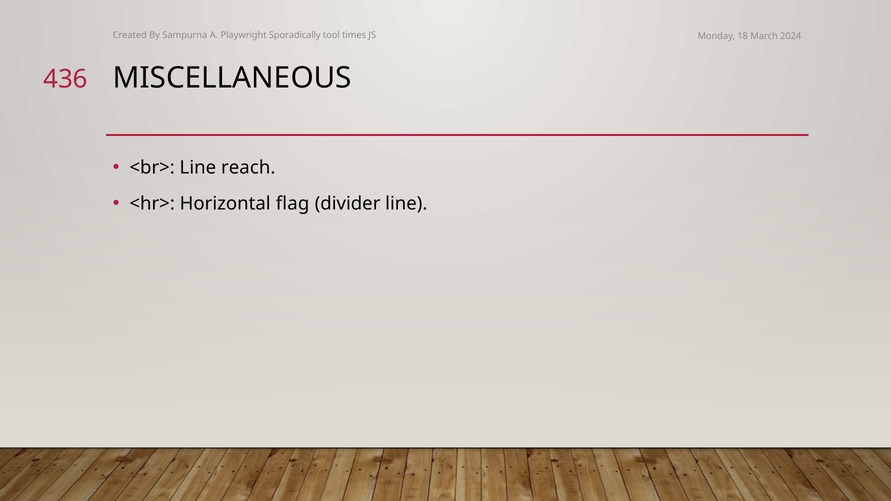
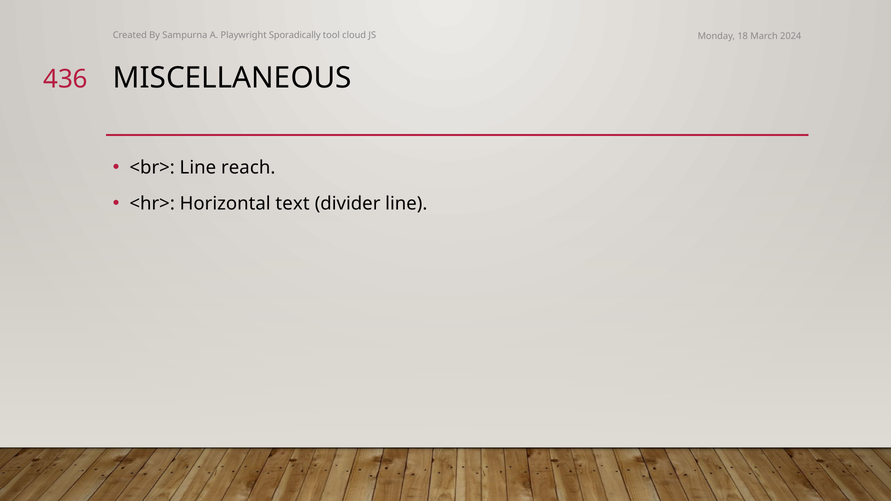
times: times -> cloud
flag: flag -> text
